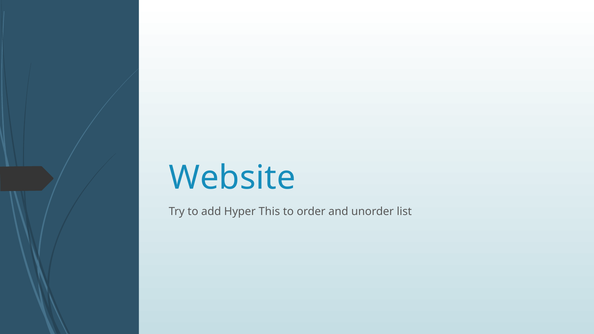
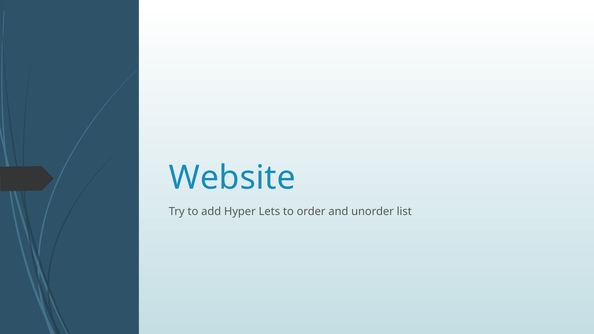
This: This -> Lets
